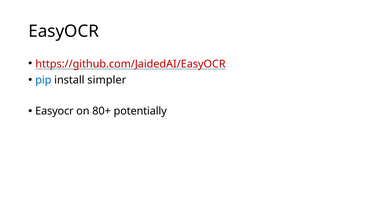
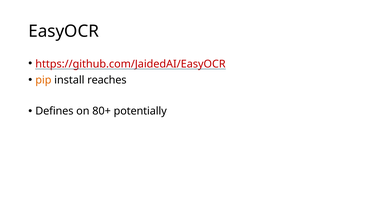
pip colour: blue -> orange
simpler: simpler -> reaches
Easyocr at (54, 111): Easyocr -> Defines
